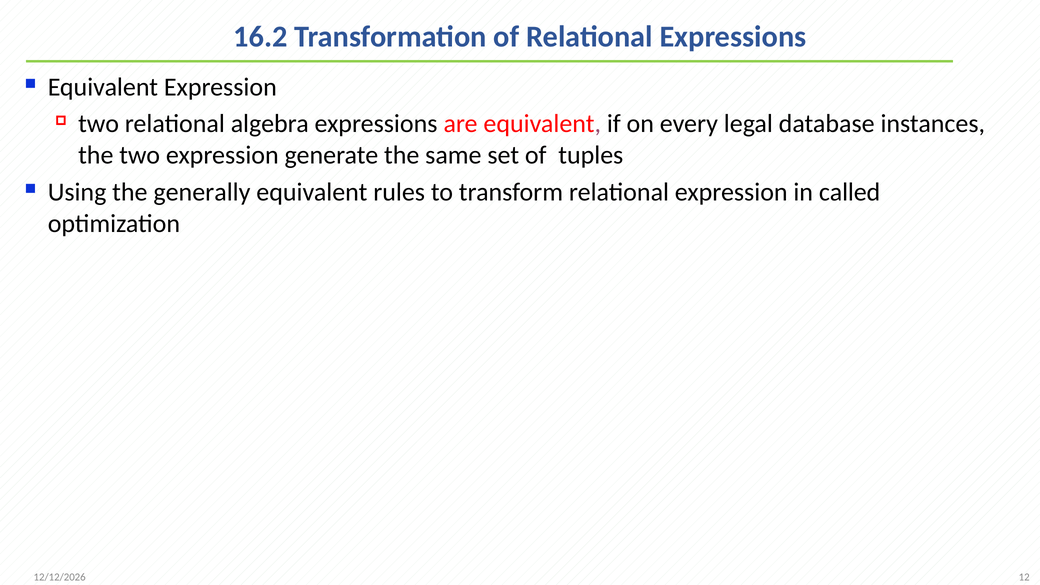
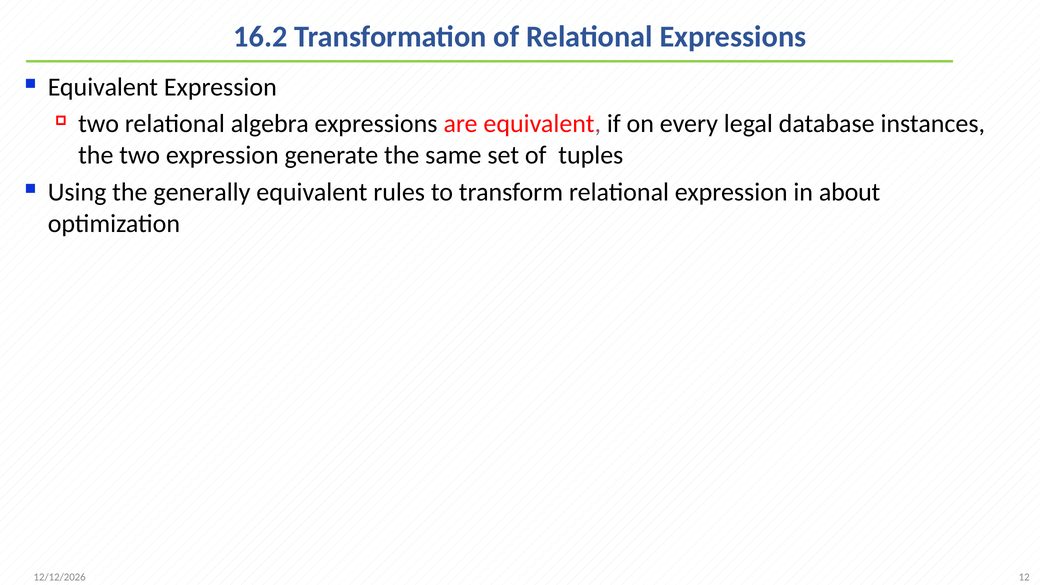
called: called -> about
